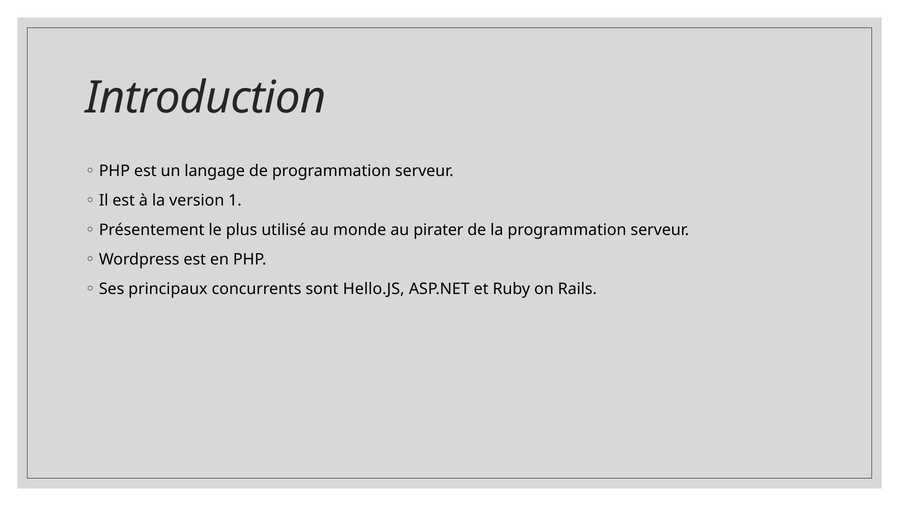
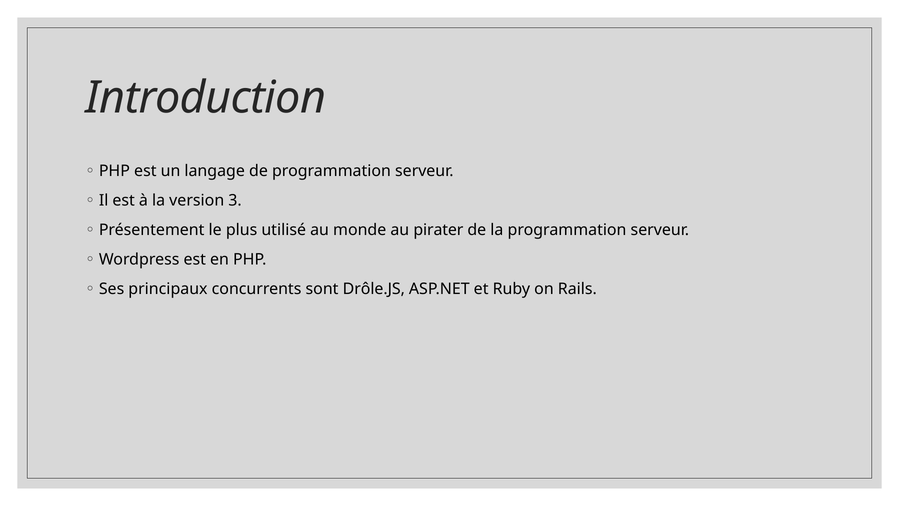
1: 1 -> 3
Hello.JS: Hello.JS -> Drôle.JS
